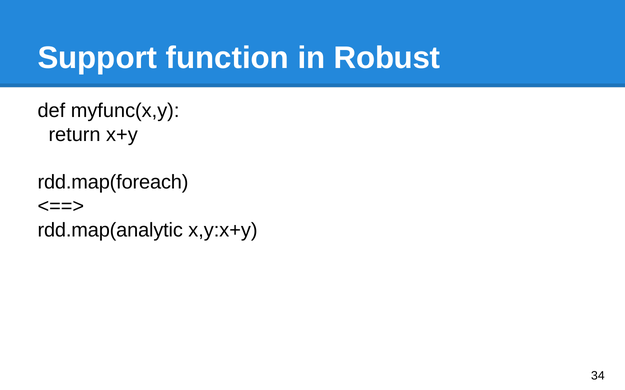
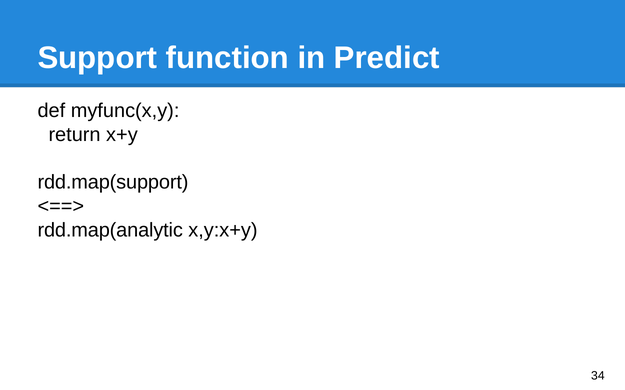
Robust: Robust -> Predict
rdd.map(foreach: rdd.map(foreach -> rdd.map(support
